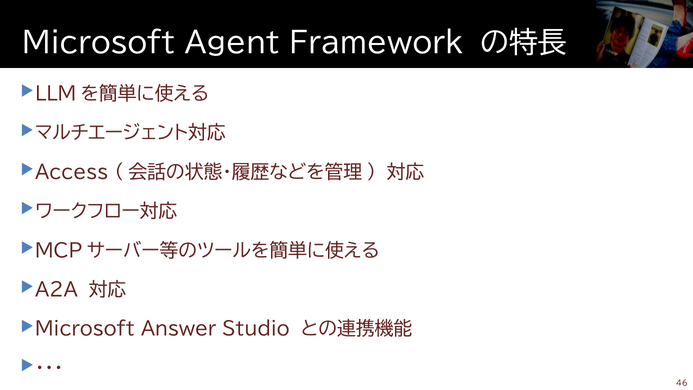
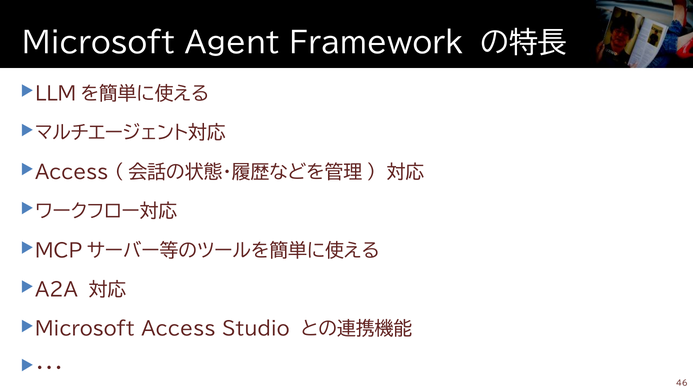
Microsoft Answer: Answer -> Access
